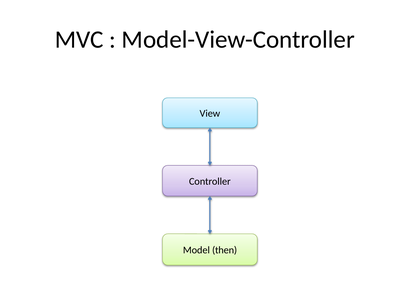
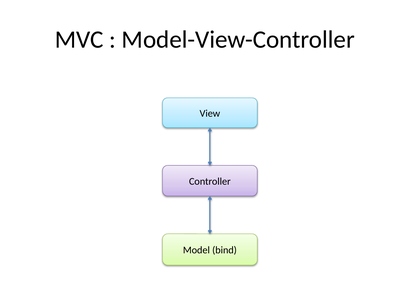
then: then -> bind
